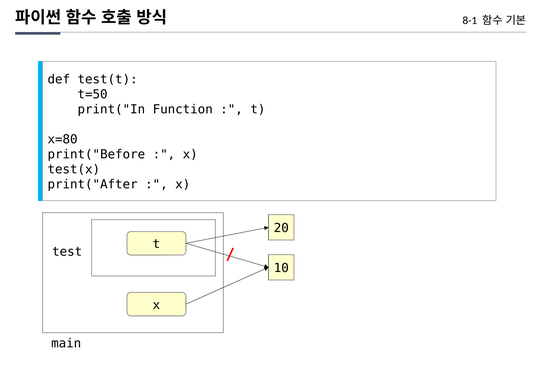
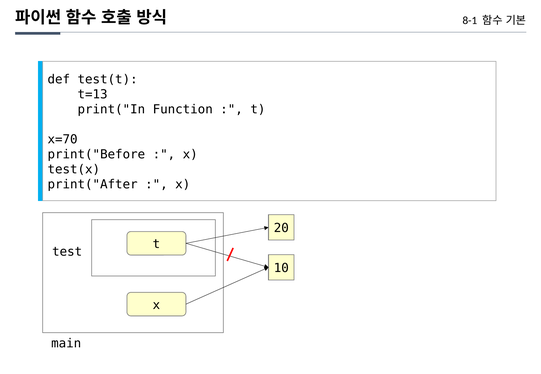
t=50: t=50 -> t=13
x=80: x=80 -> x=70
